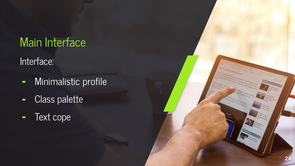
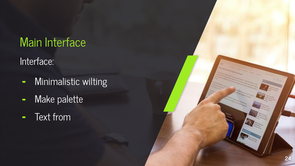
profile: profile -> wilting
Class: Class -> Make
cope: cope -> from
